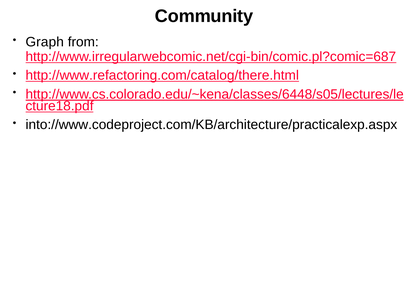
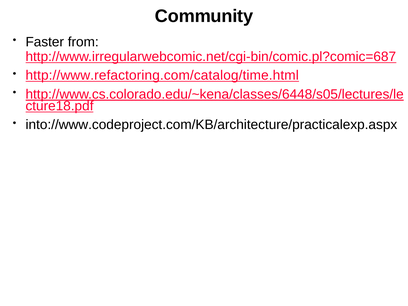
Graph: Graph -> Faster
http://www.refactoring.com/catalog/there.html: http://www.refactoring.com/catalog/there.html -> http://www.refactoring.com/catalog/time.html
